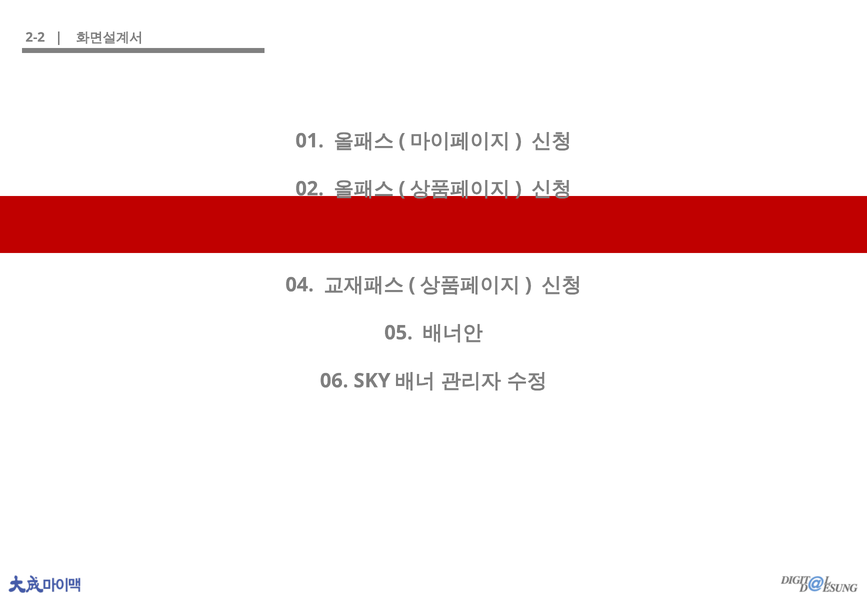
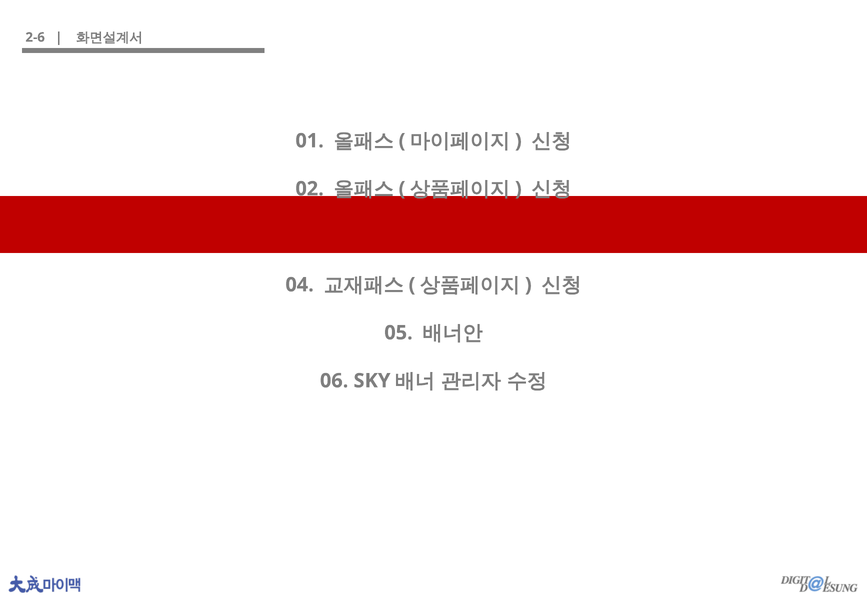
2-2: 2-2 -> 2-6
